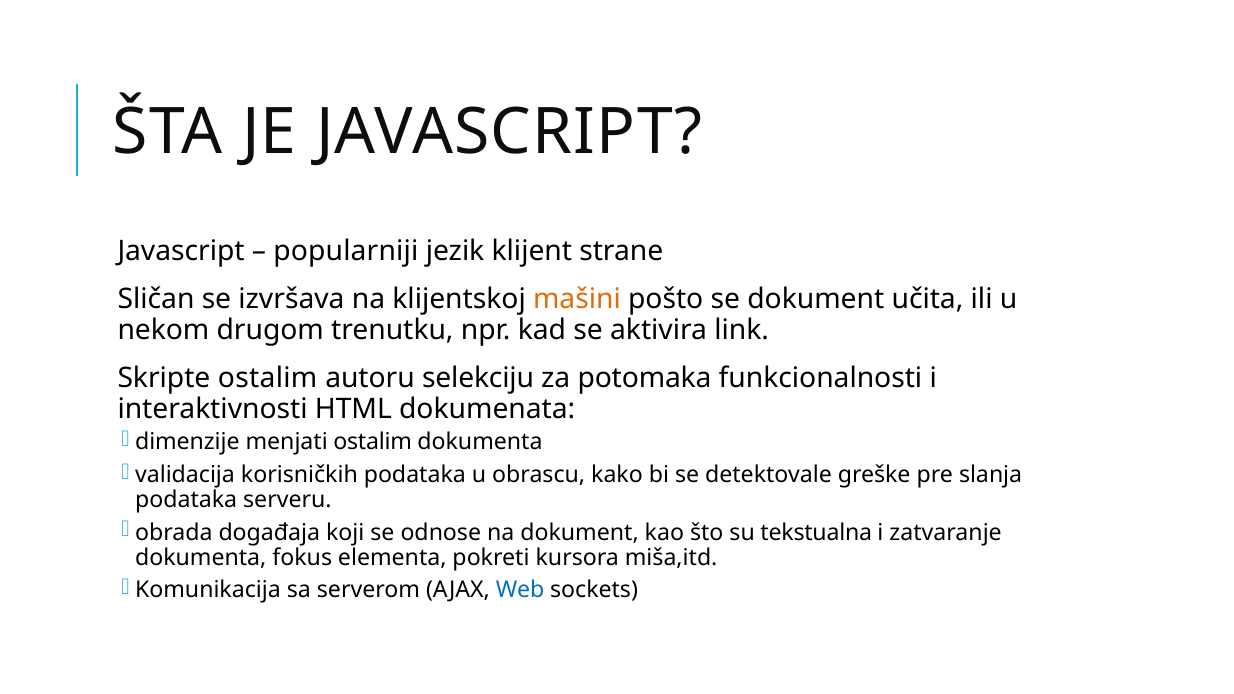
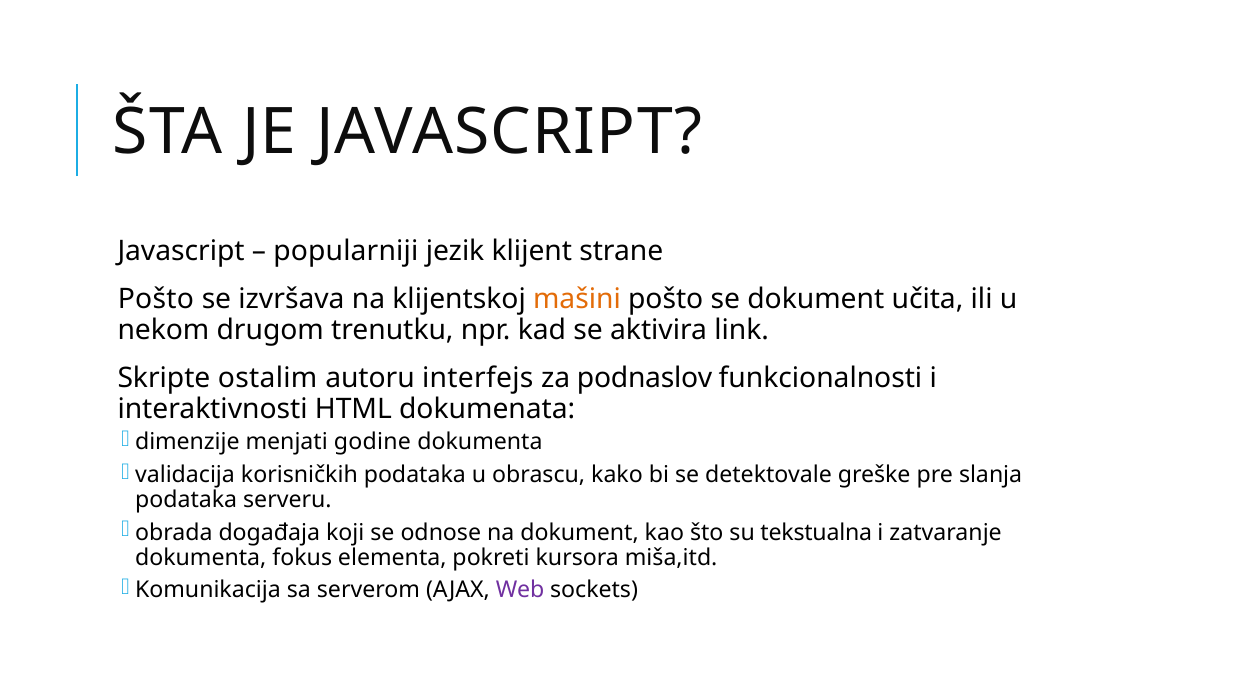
Sličan at (156, 300): Sličan -> Pošto
selekciju: selekciju -> interfejs
potomaka: potomaka -> podnaslov
menjati ostalim: ostalim -> godine
Web colour: blue -> purple
